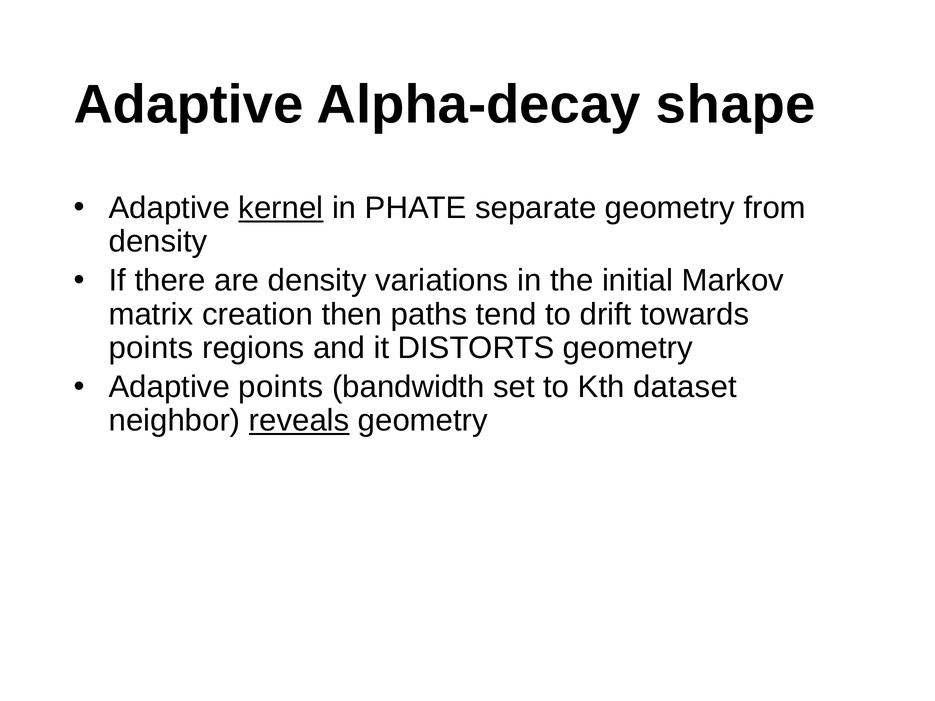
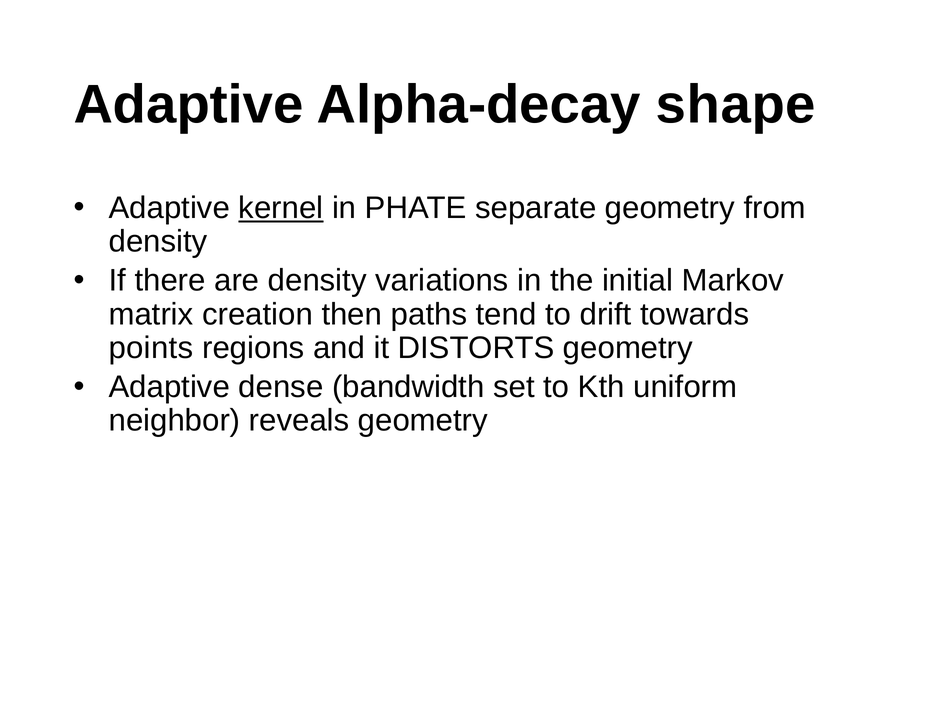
Adaptive points: points -> dense
dataset: dataset -> uniform
reveals underline: present -> none
